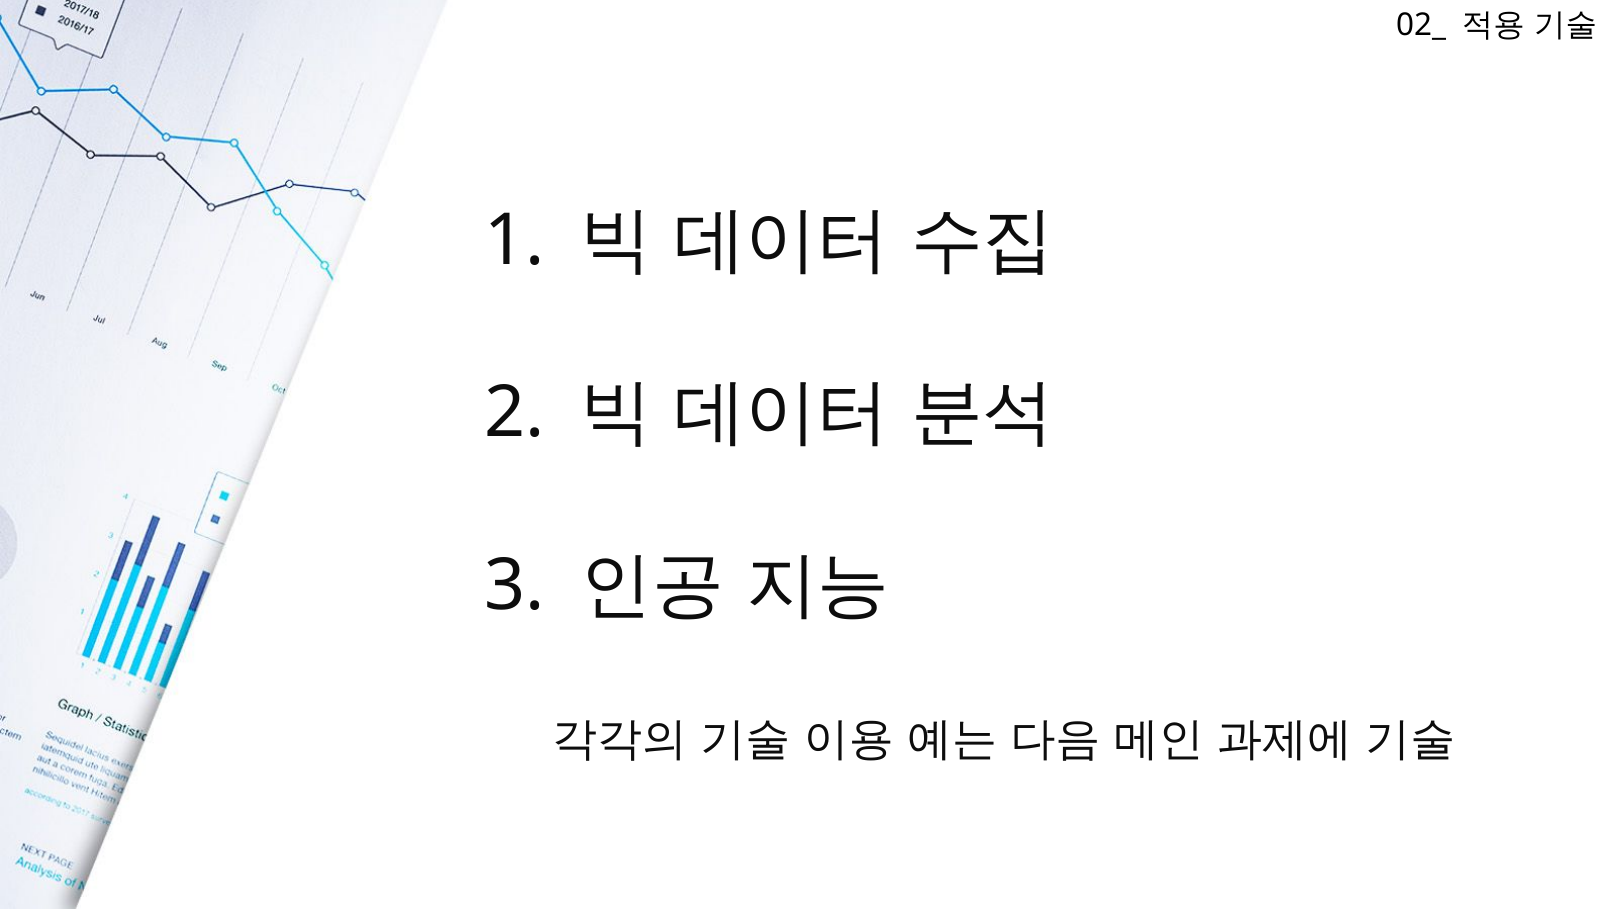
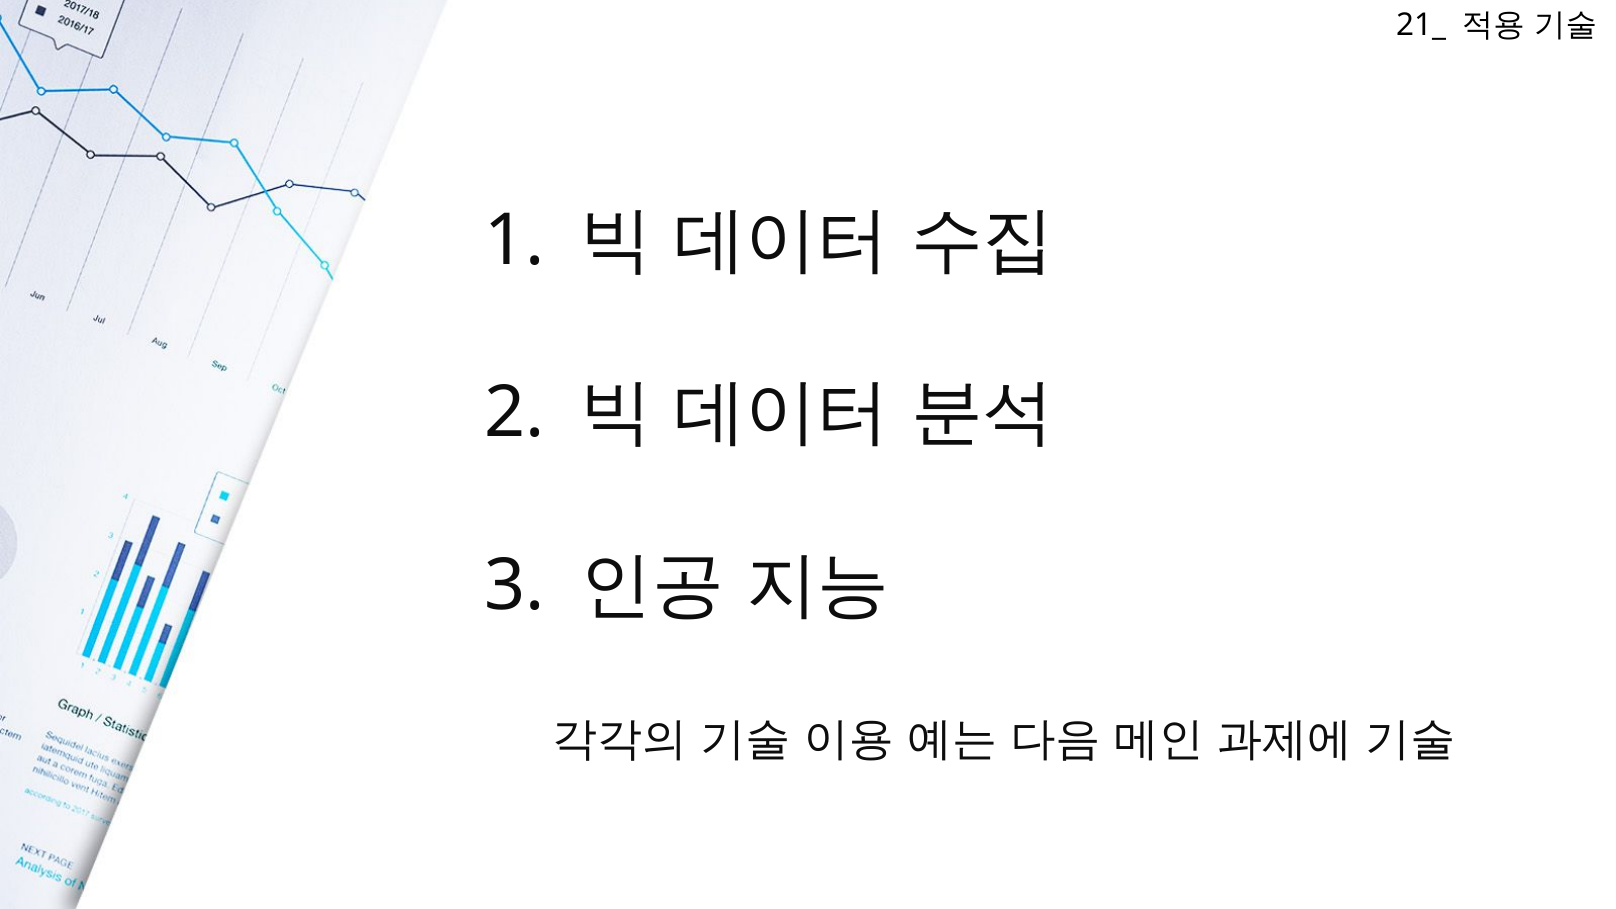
02_: 02_ -> 21_
